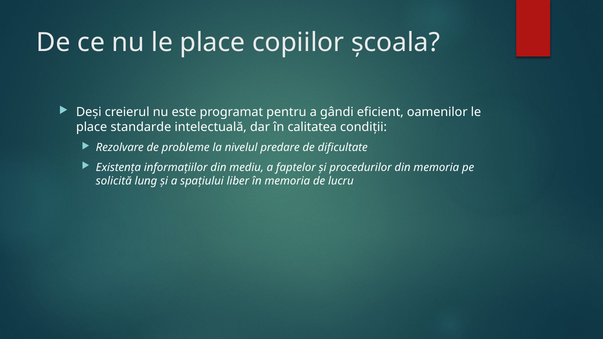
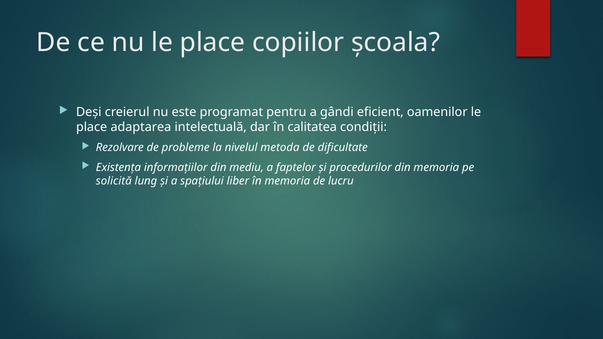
standarde: standarde -> adaptarea
predare: predare -> metoda
